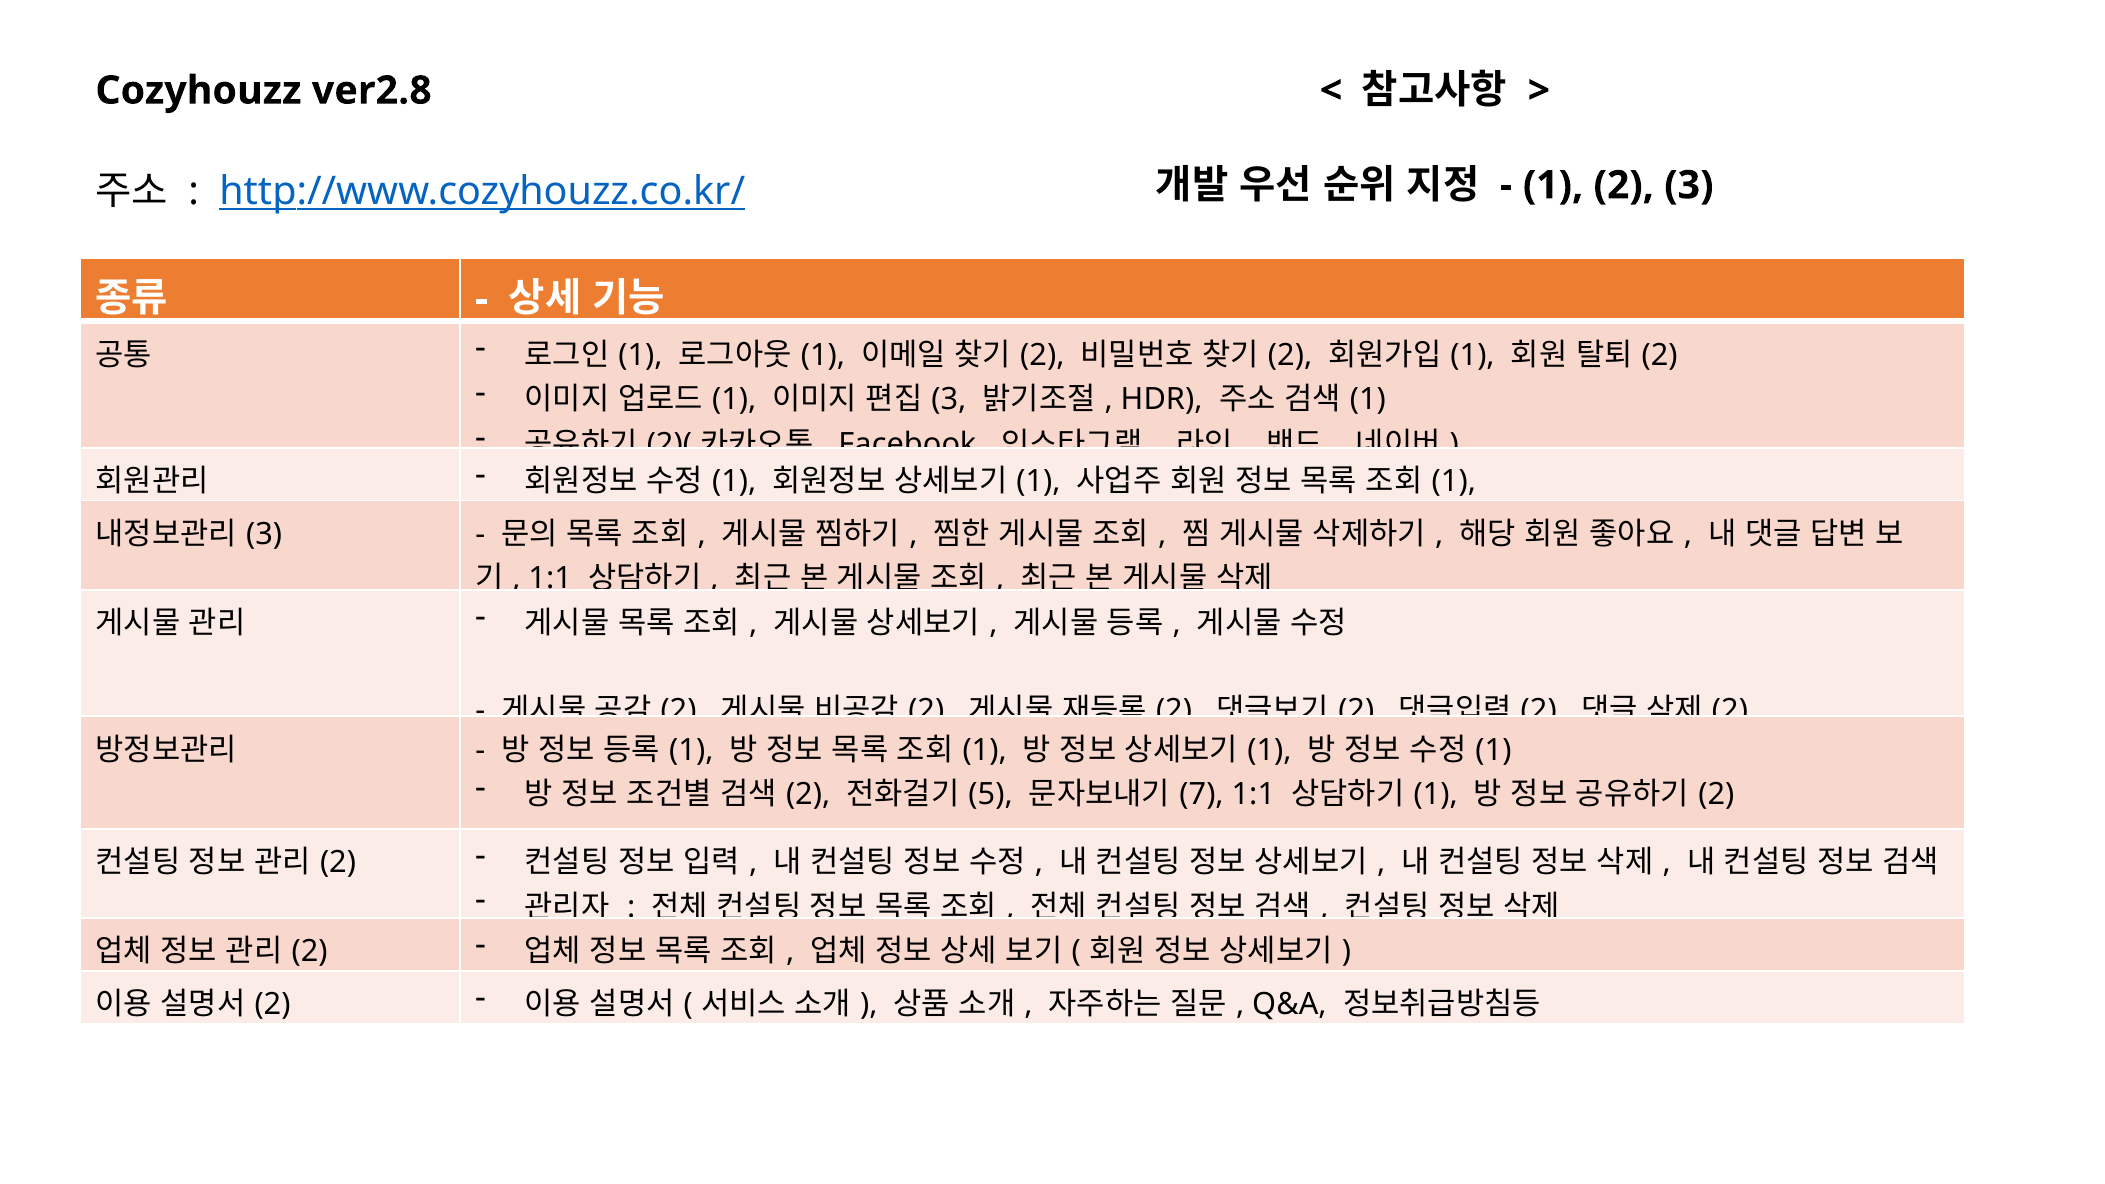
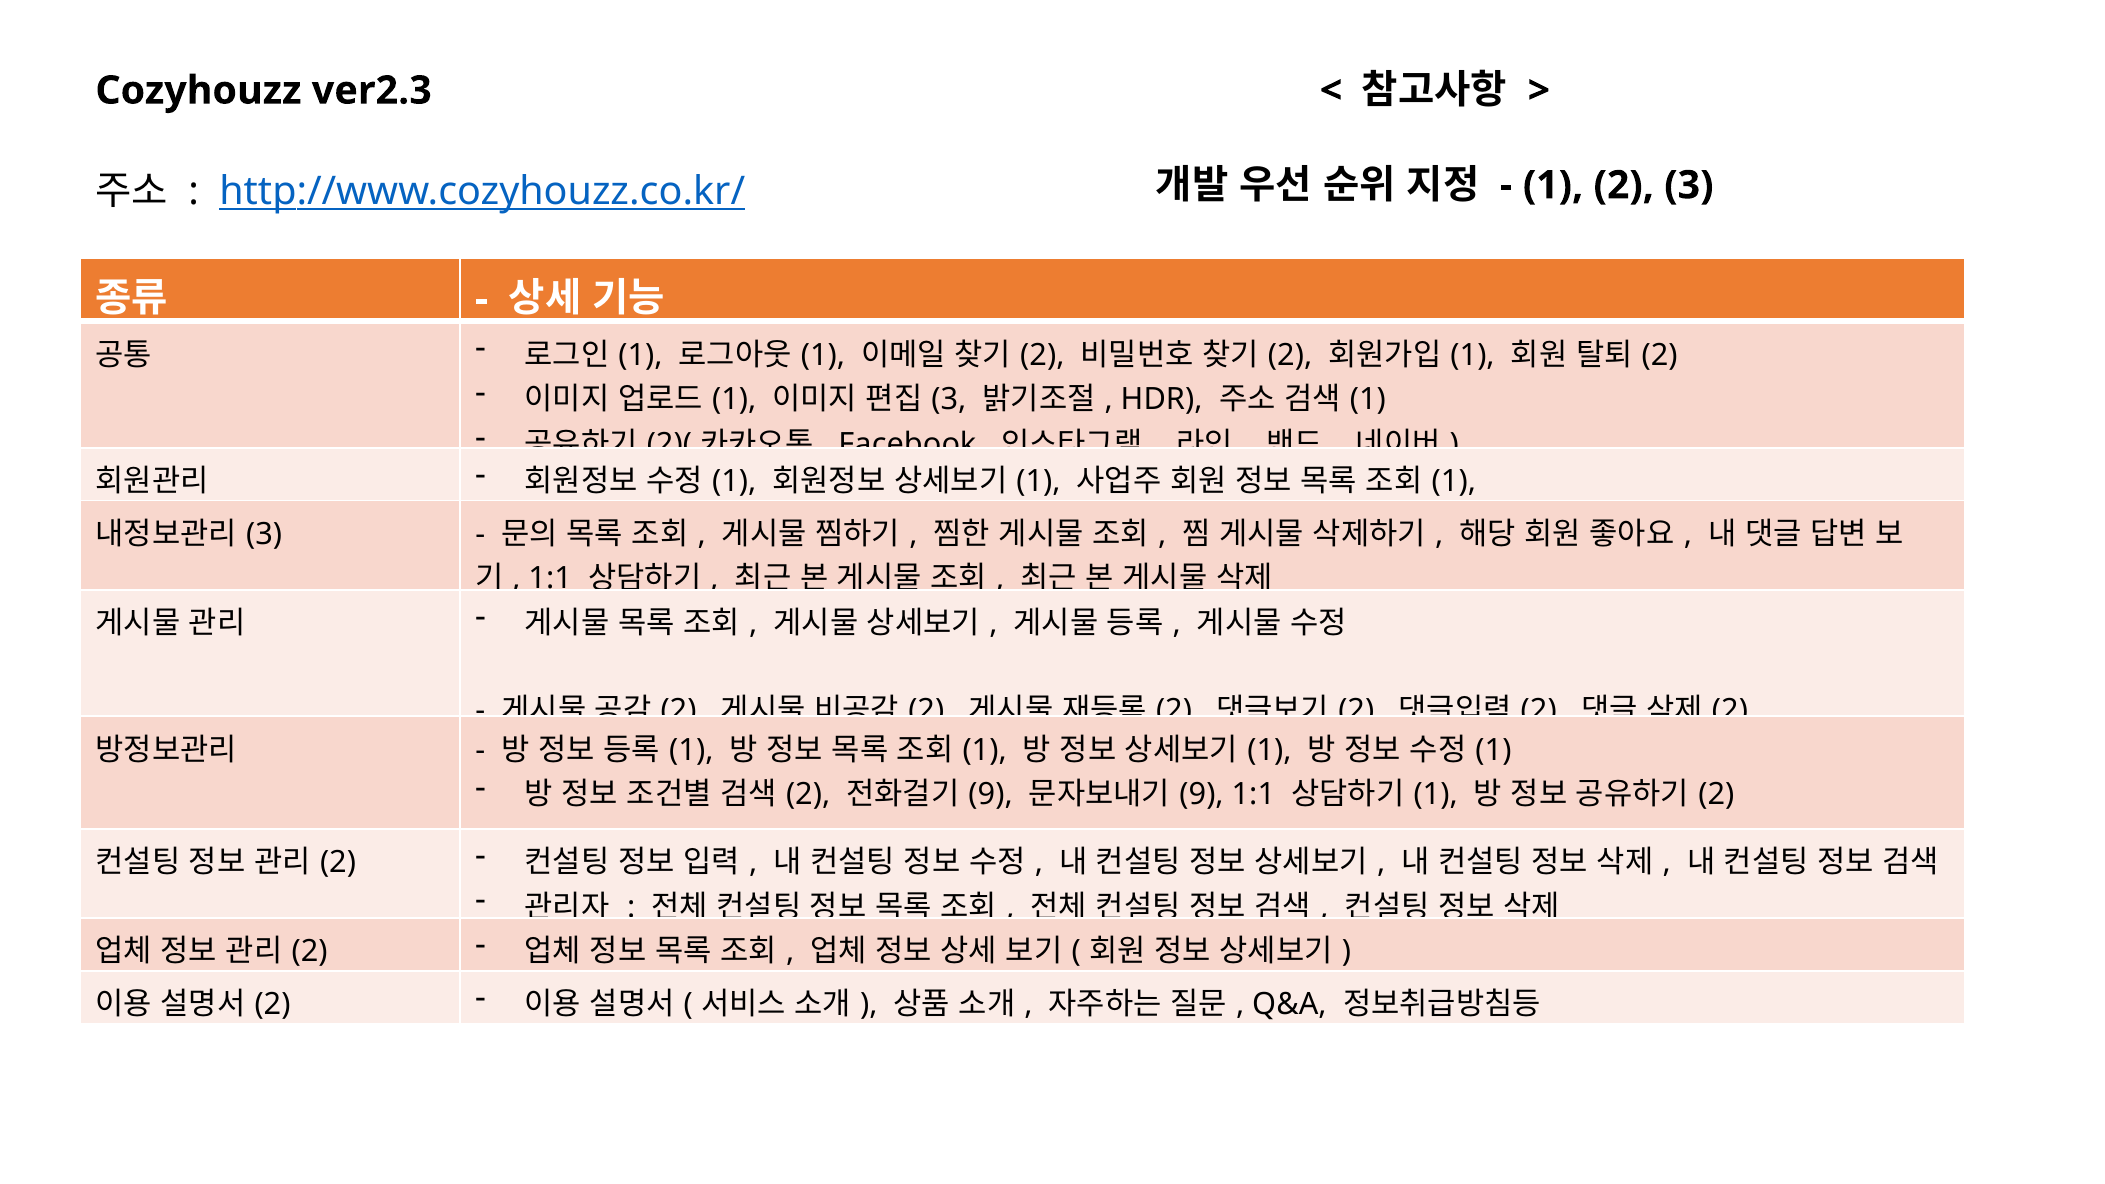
ver2.8: ver2.8 -> ver2.3
5 at (991, 795): 5 -> 9
7 at (1202, 795): 7 -> 9
